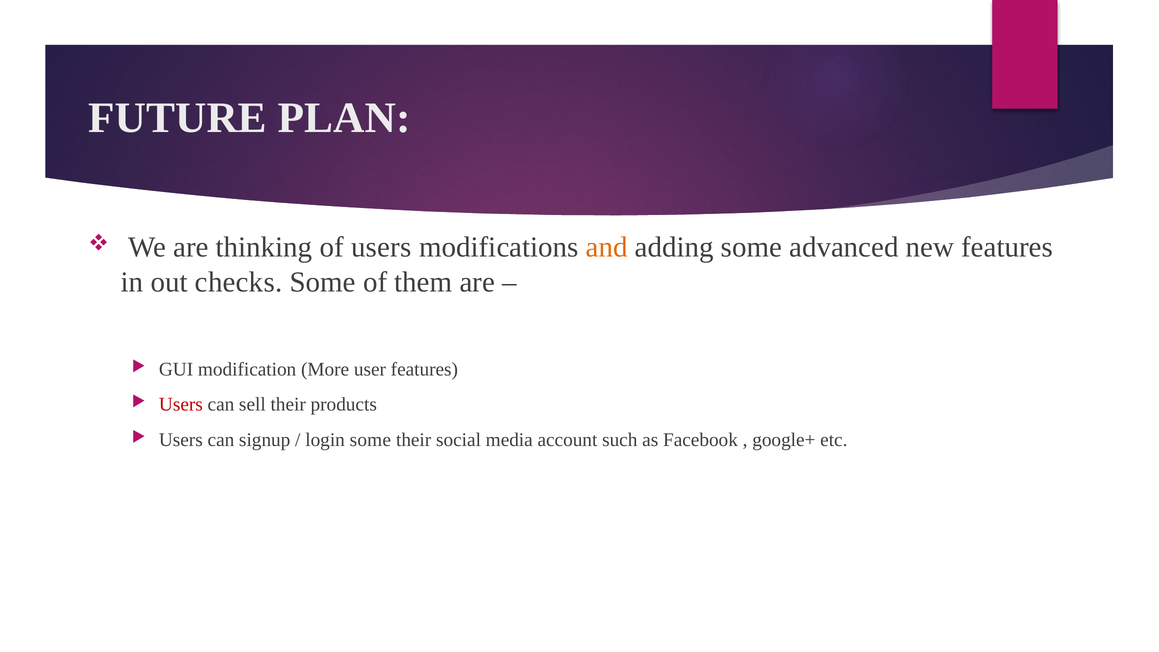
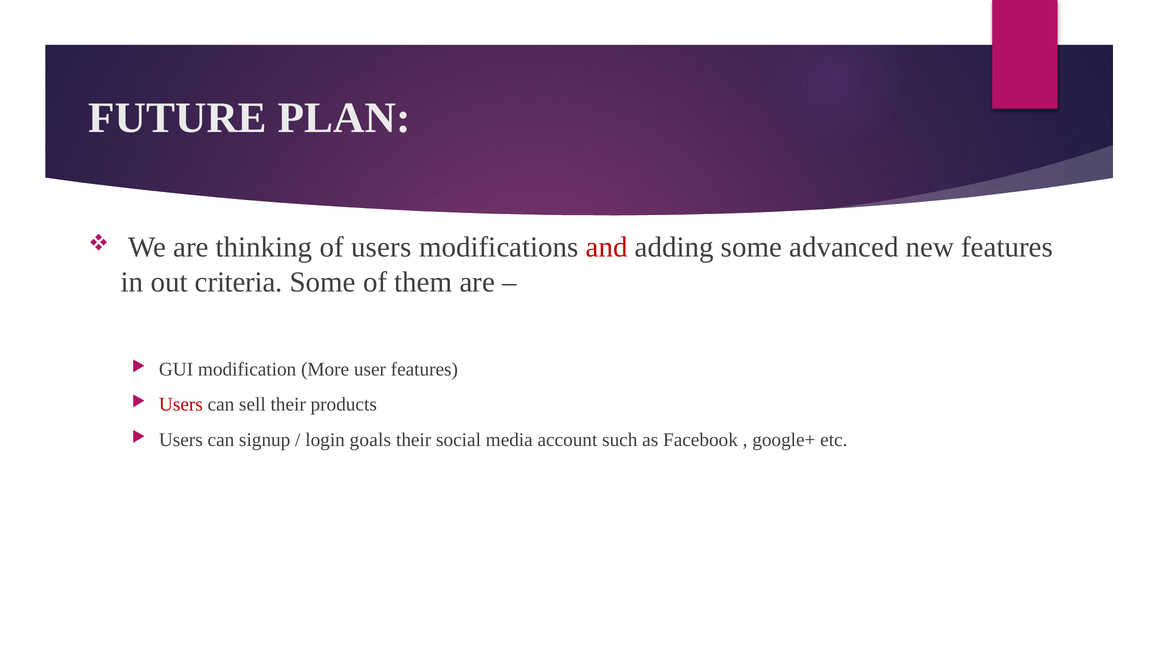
and colour: orange -> red
checks: checks -> criteria
login some: some -> goals
